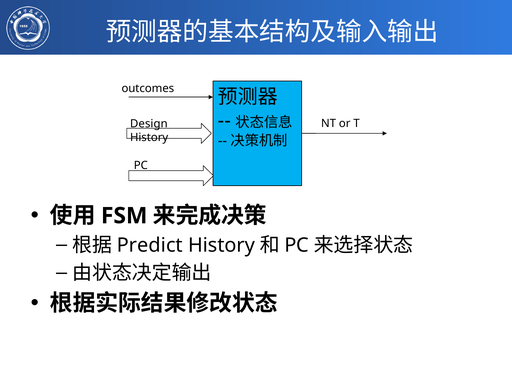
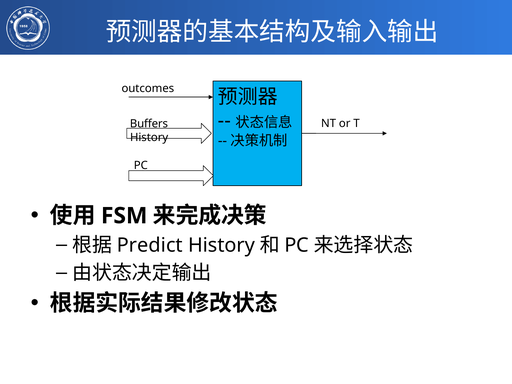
Design: Design -> Buffers
